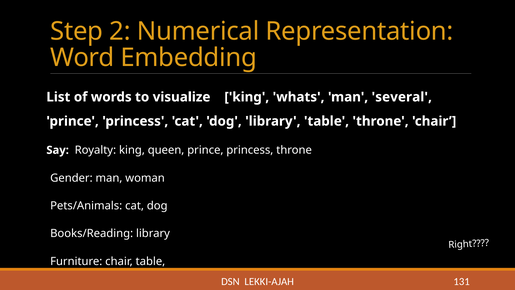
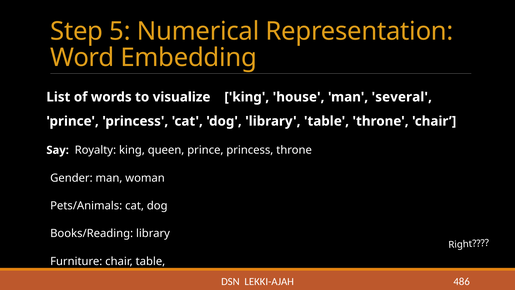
2: 2 -> 5
whats: whats -> house
131: 131 -> 486
